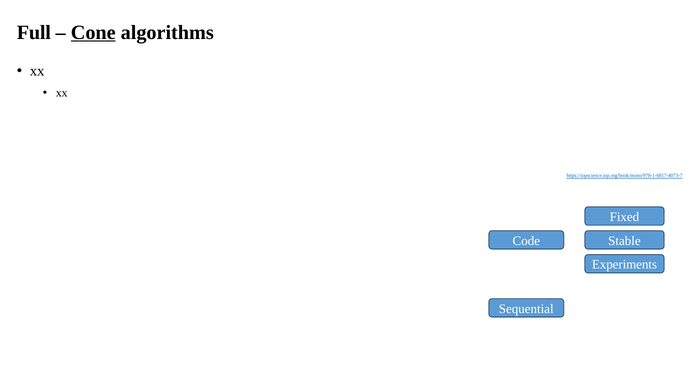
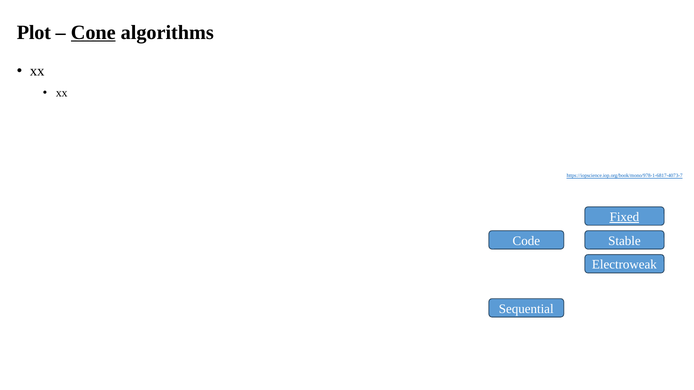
Full: Full -> Plot
Fixed underline: none -> present
Experiments: Experiments -> Electroweak
